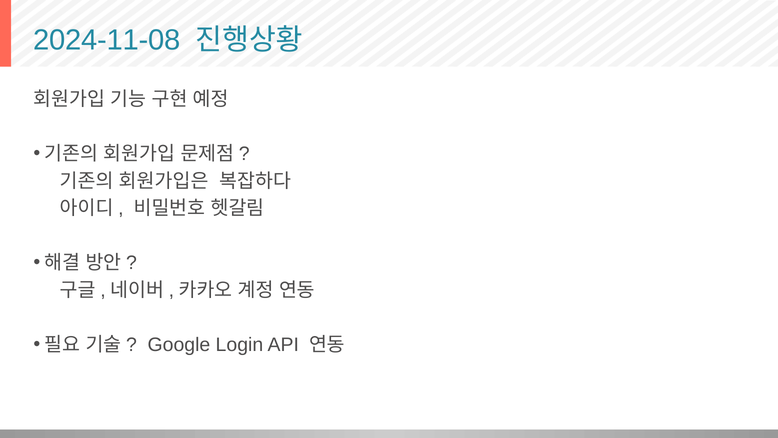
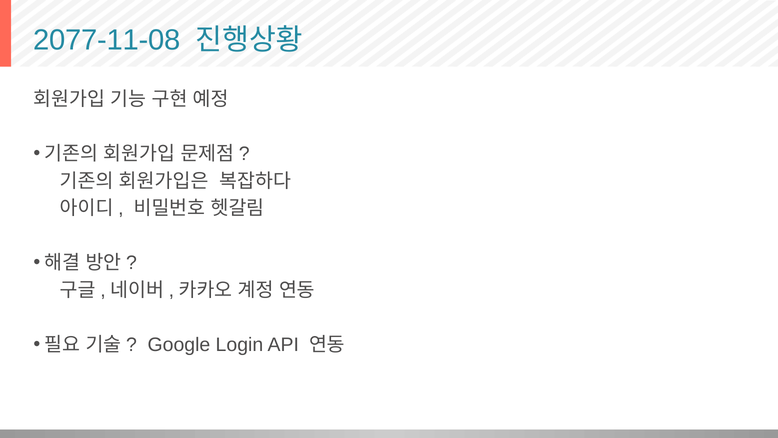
2024-11-08: 2024-11-08 -> 2077-11-08
